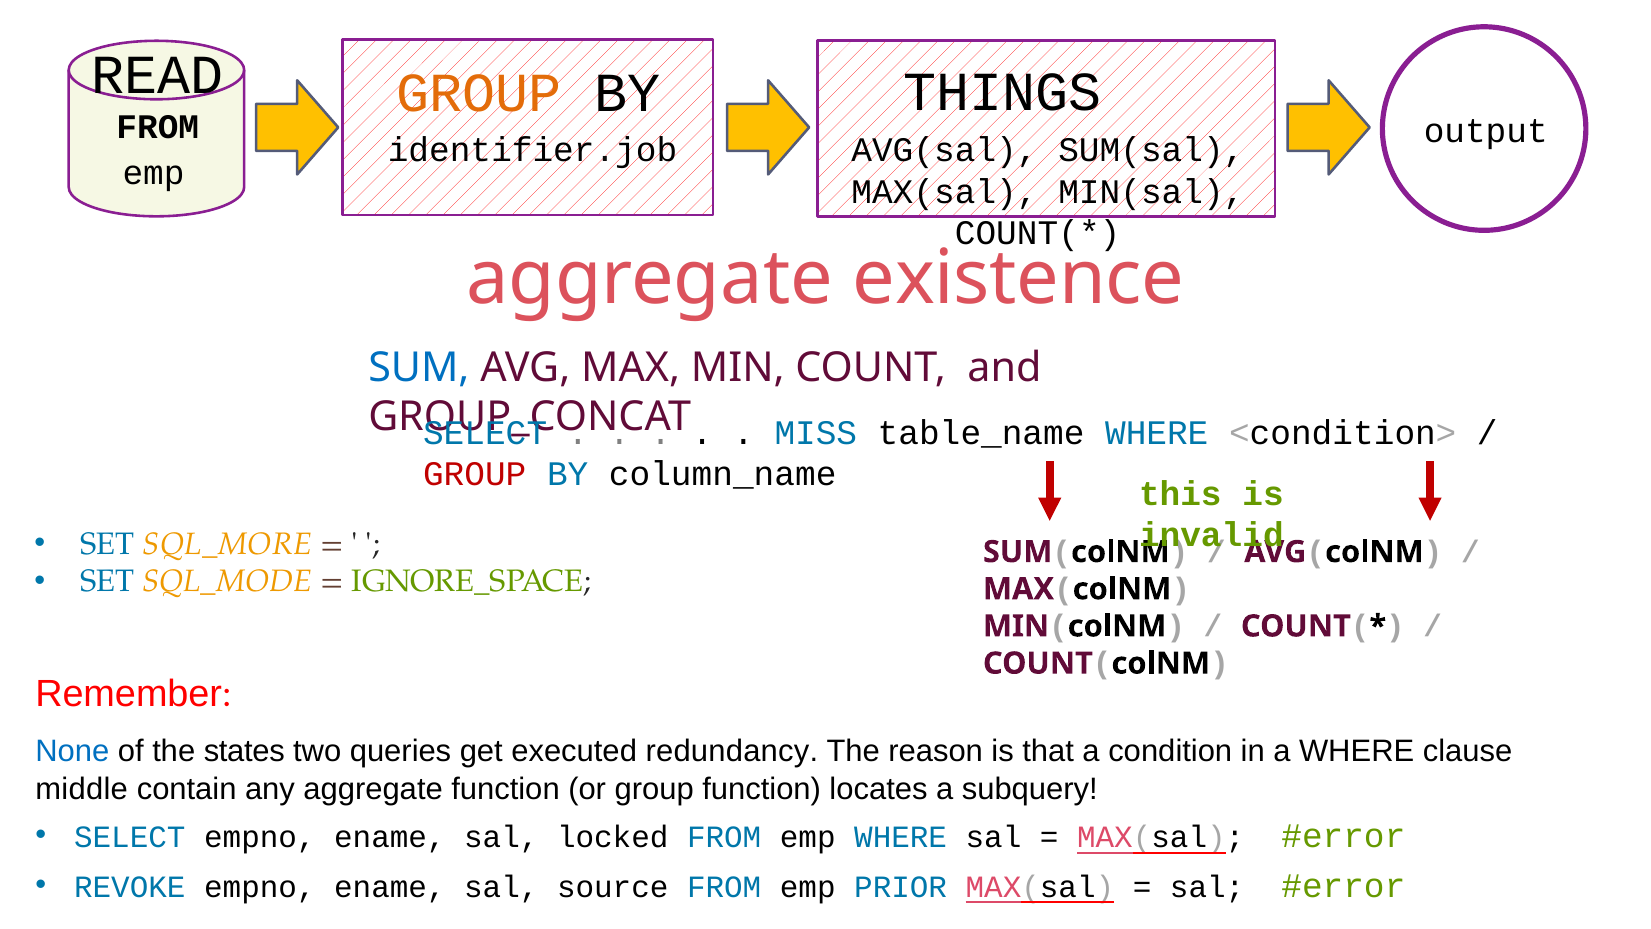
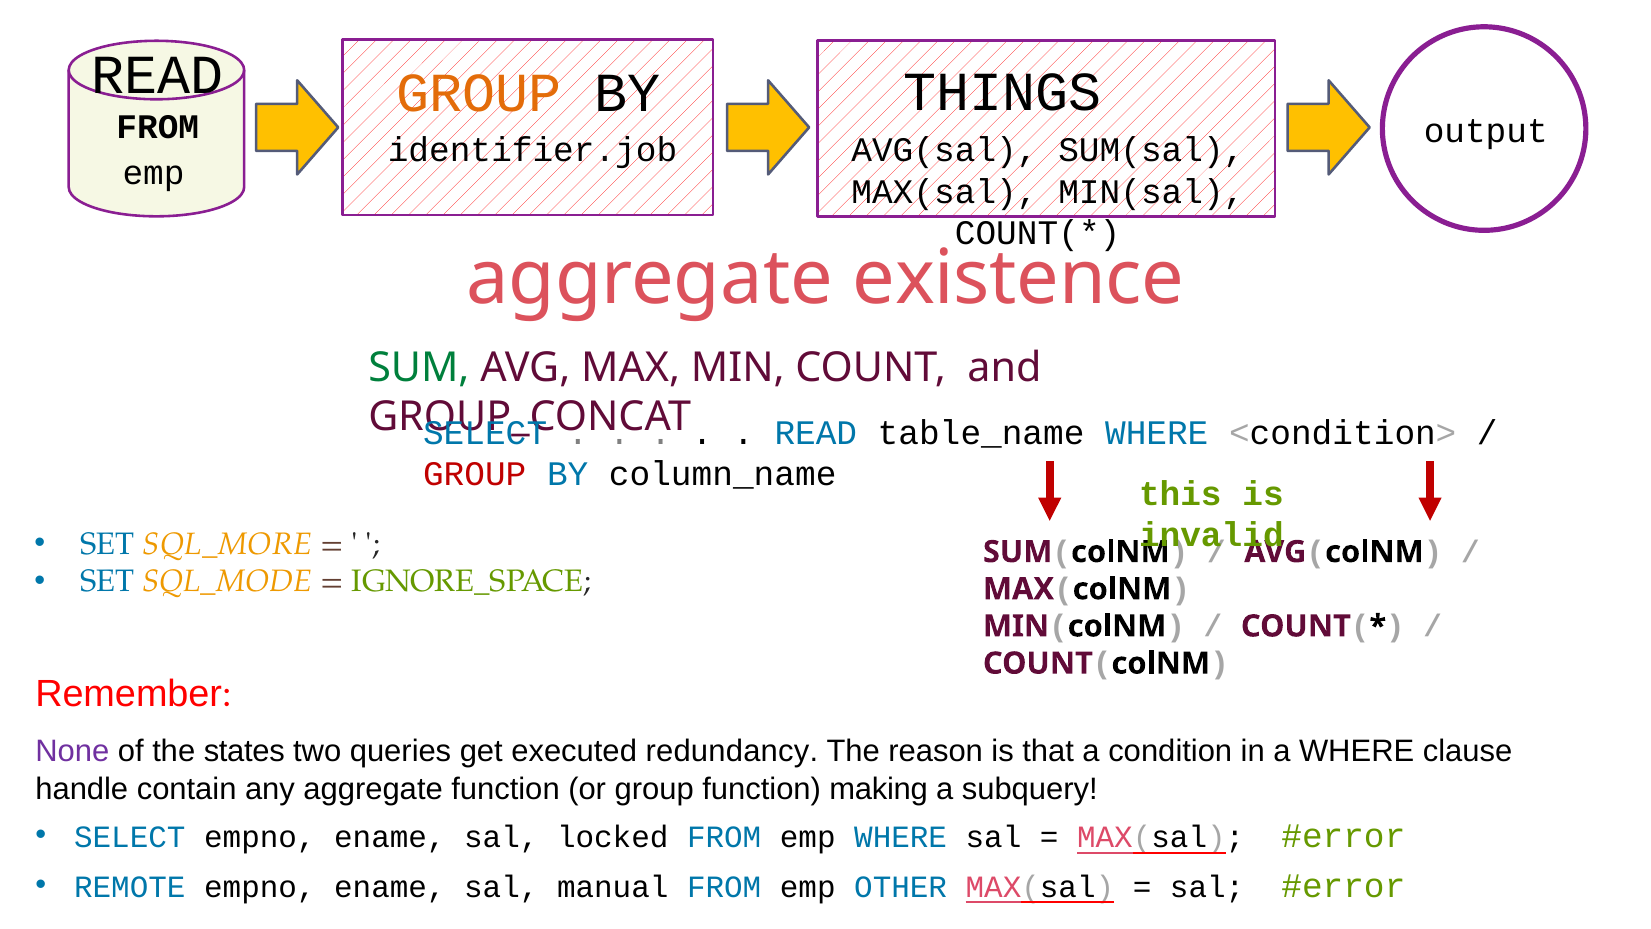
SUM at (419, 367) colour: blue -> green
MISS at (816, 433): MISS -> READ
None colour: blue -> purple
middle: middle -> handle
locates: locates -> making
REVOKE: REVOKE -> REMOTE
source: source -> manual
PRIOR: PRIOR -> OTHER
